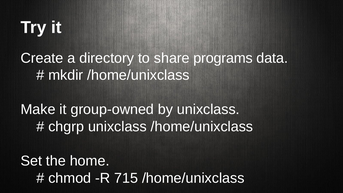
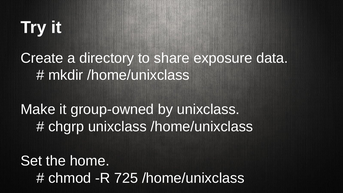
programs: programs -> exposure
715: 715 -> 725
